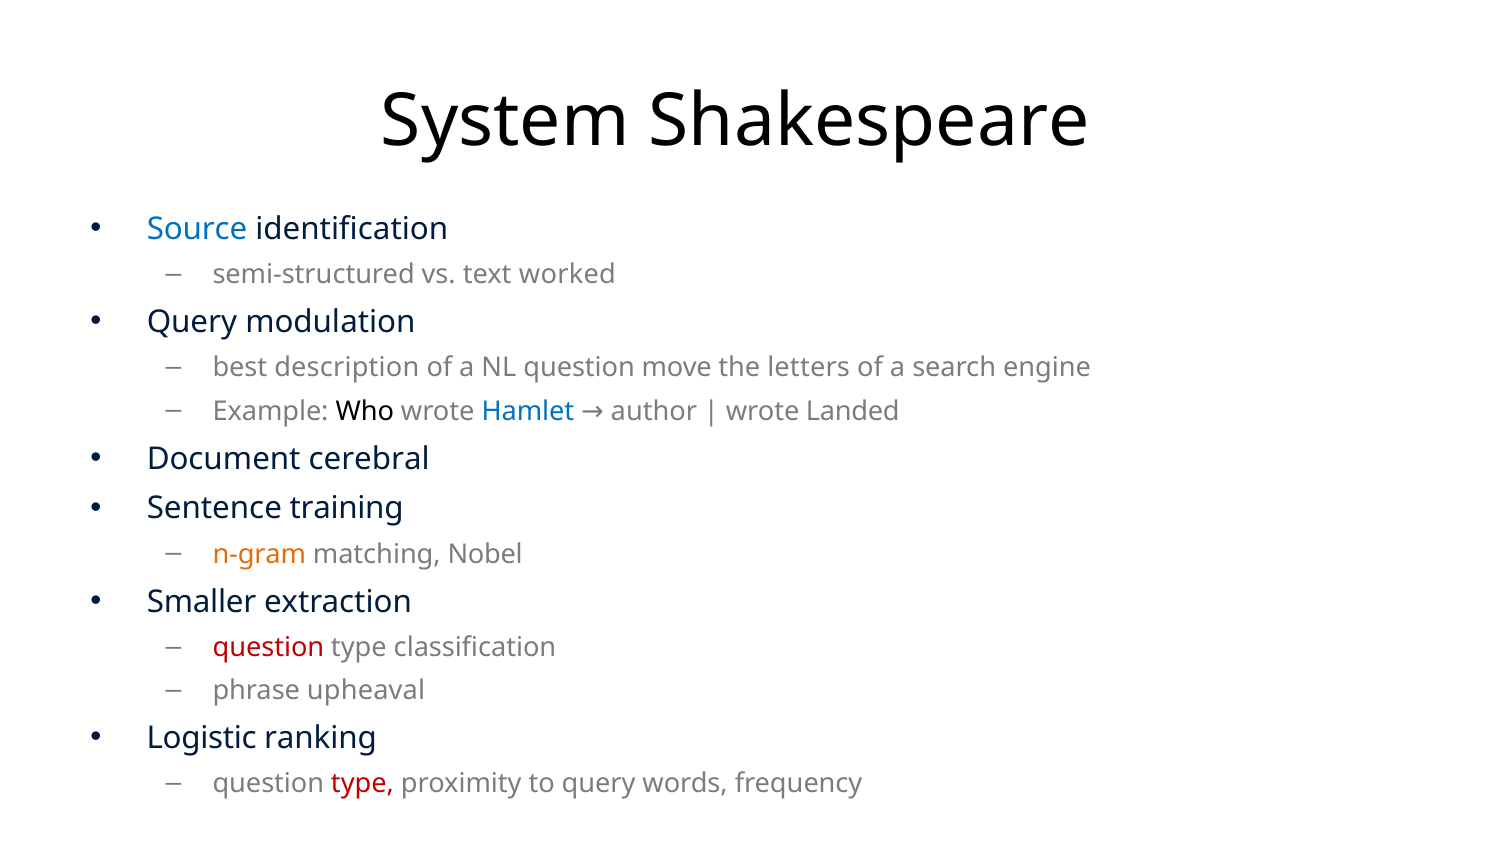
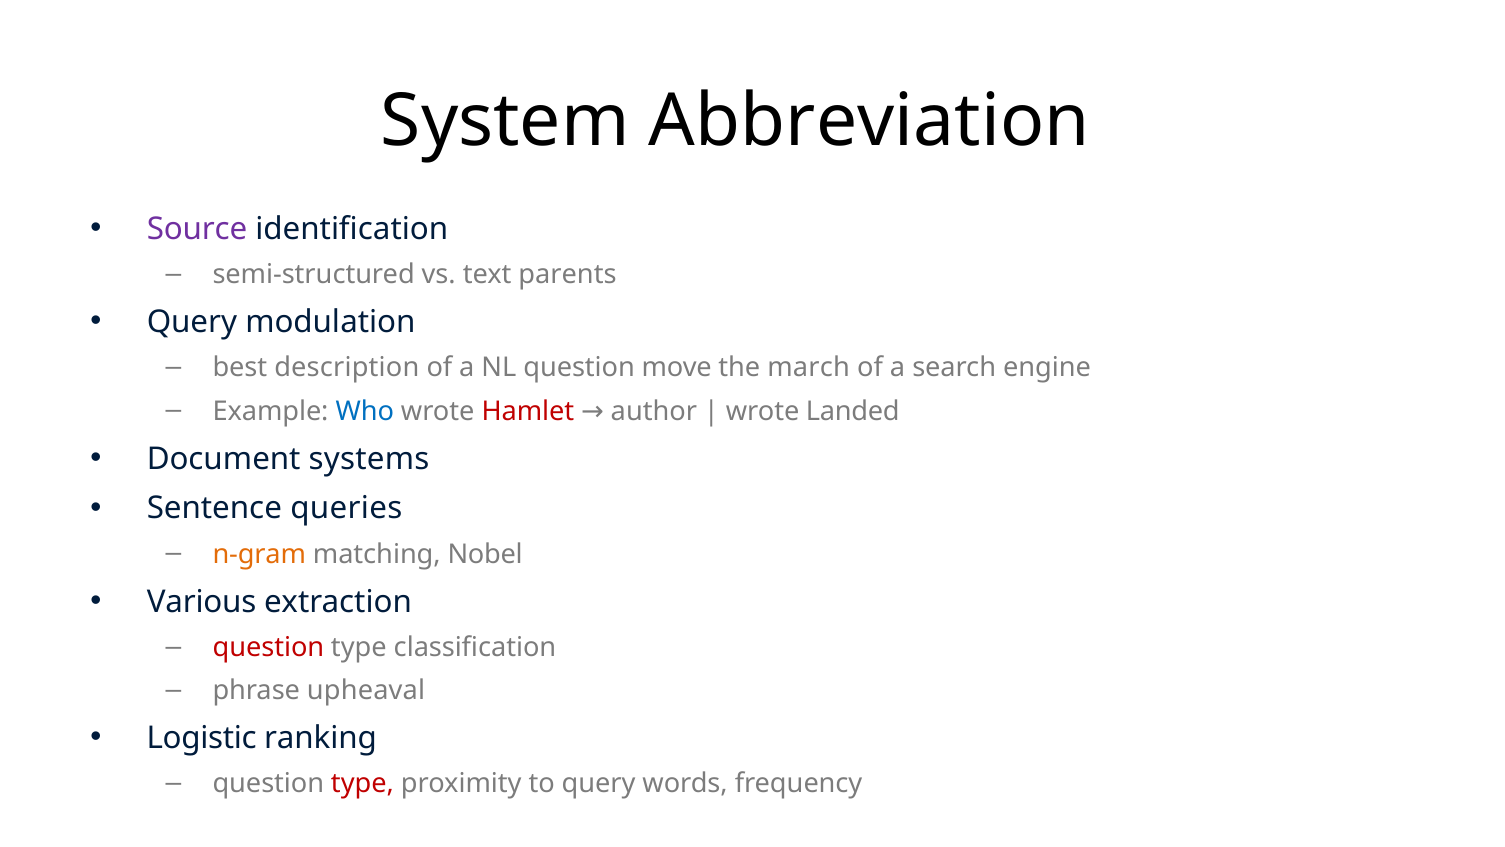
Shakespeare: Shakespeare -> Abbreviation
Source colour: blue -> purple
worked: worked -> parents
letters: letters -> march
Who colour: black -> blue
Hamlet colour: blue -> red
cerebral: cerebral -> systems
training: training -> queries
Smaller: Smaller -> Various
